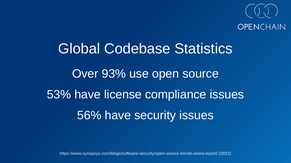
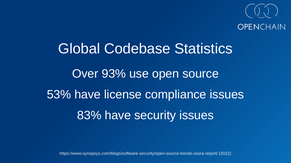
56%: 56% -> 83%
